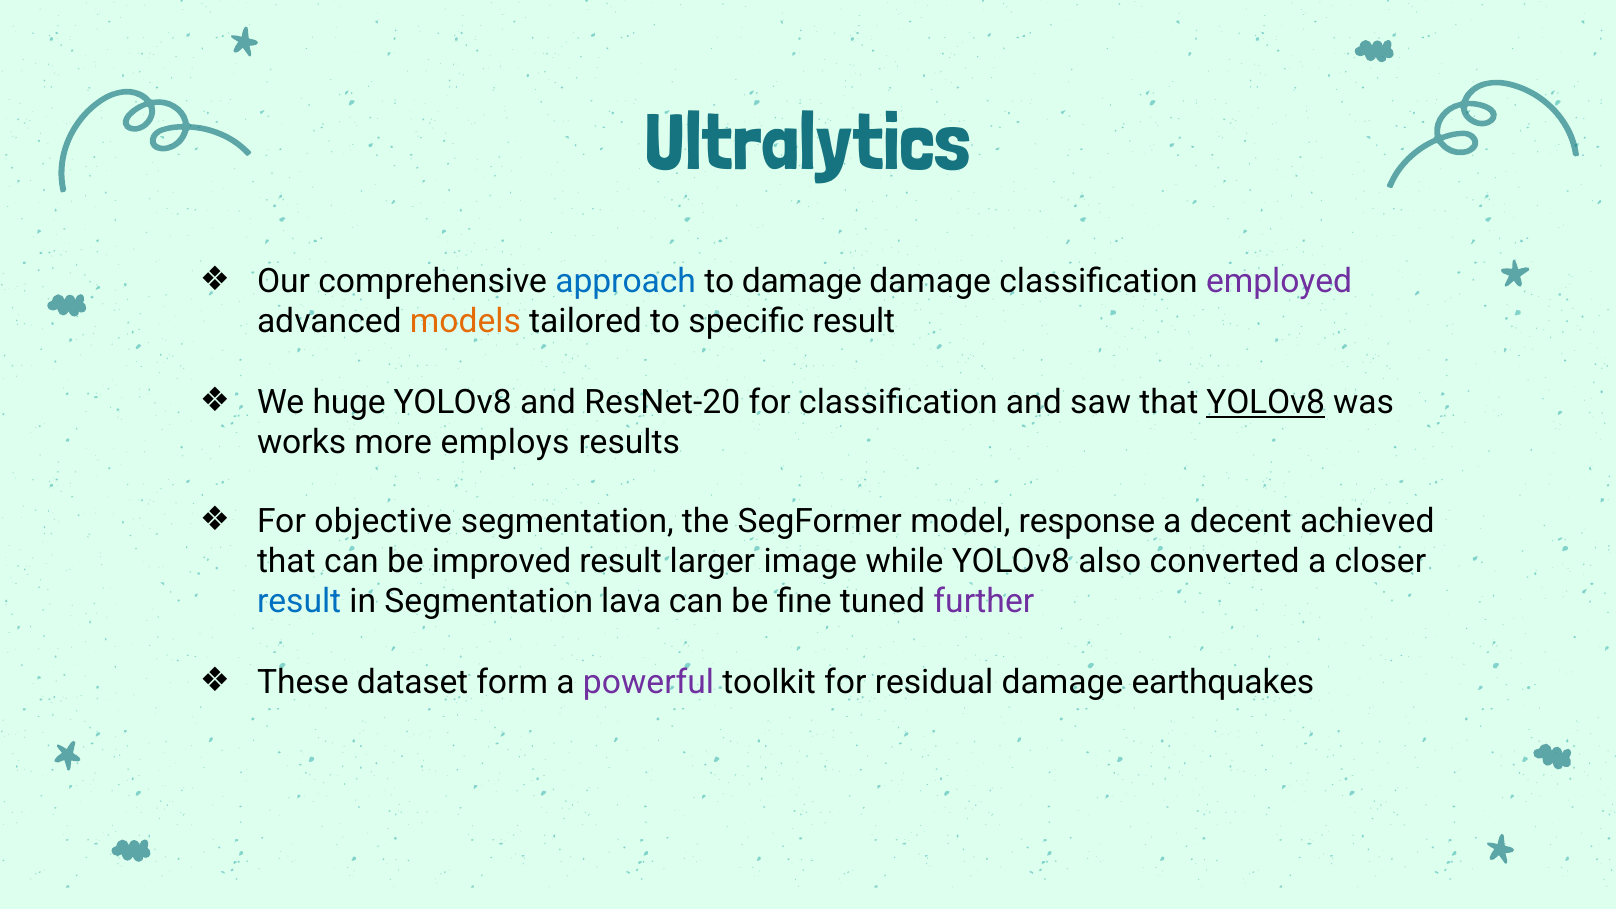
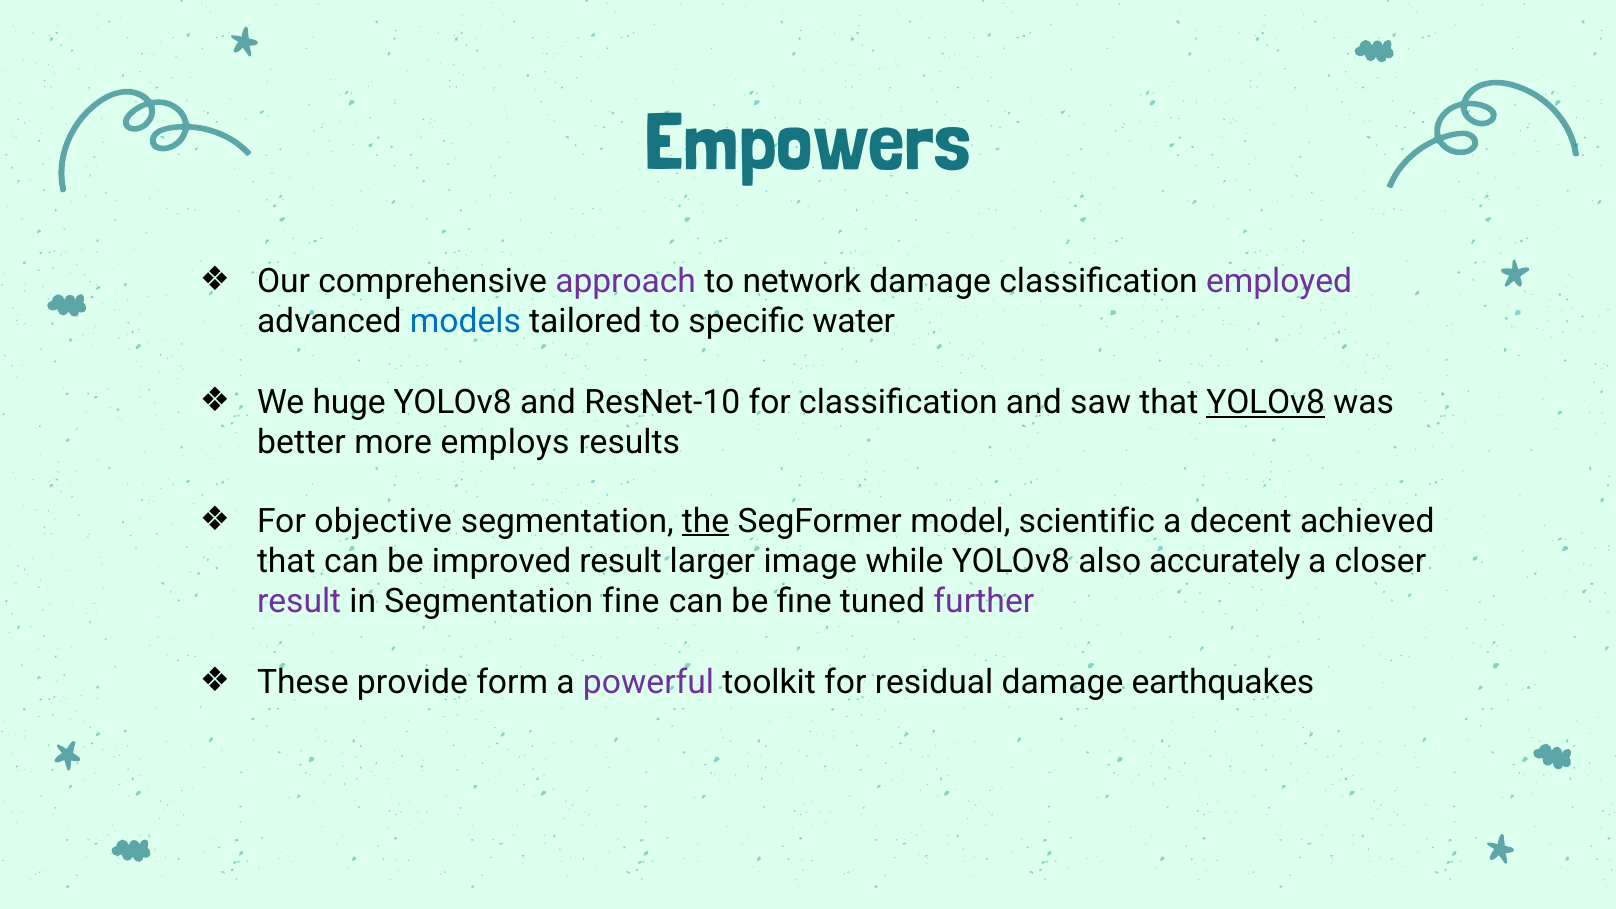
Ultralytics: Ultralytics -> Empowers
approach colour: blue -> purple
to damage: damage -> network
models colour: orange -> blue
specific result: result -> water
ResNet-20: ResNet-20 -> ResNet-10
works: works -> better
the underline: none -> present
response: response -> scientific
converted: converted -> accurately
result at (299, 602) colour: blue -> purple
Segmentation lava: lava -> fine
dataset: dataset -> provide
